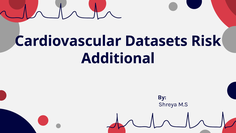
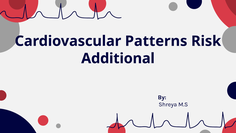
Datasets: Datasets -> Patterns
